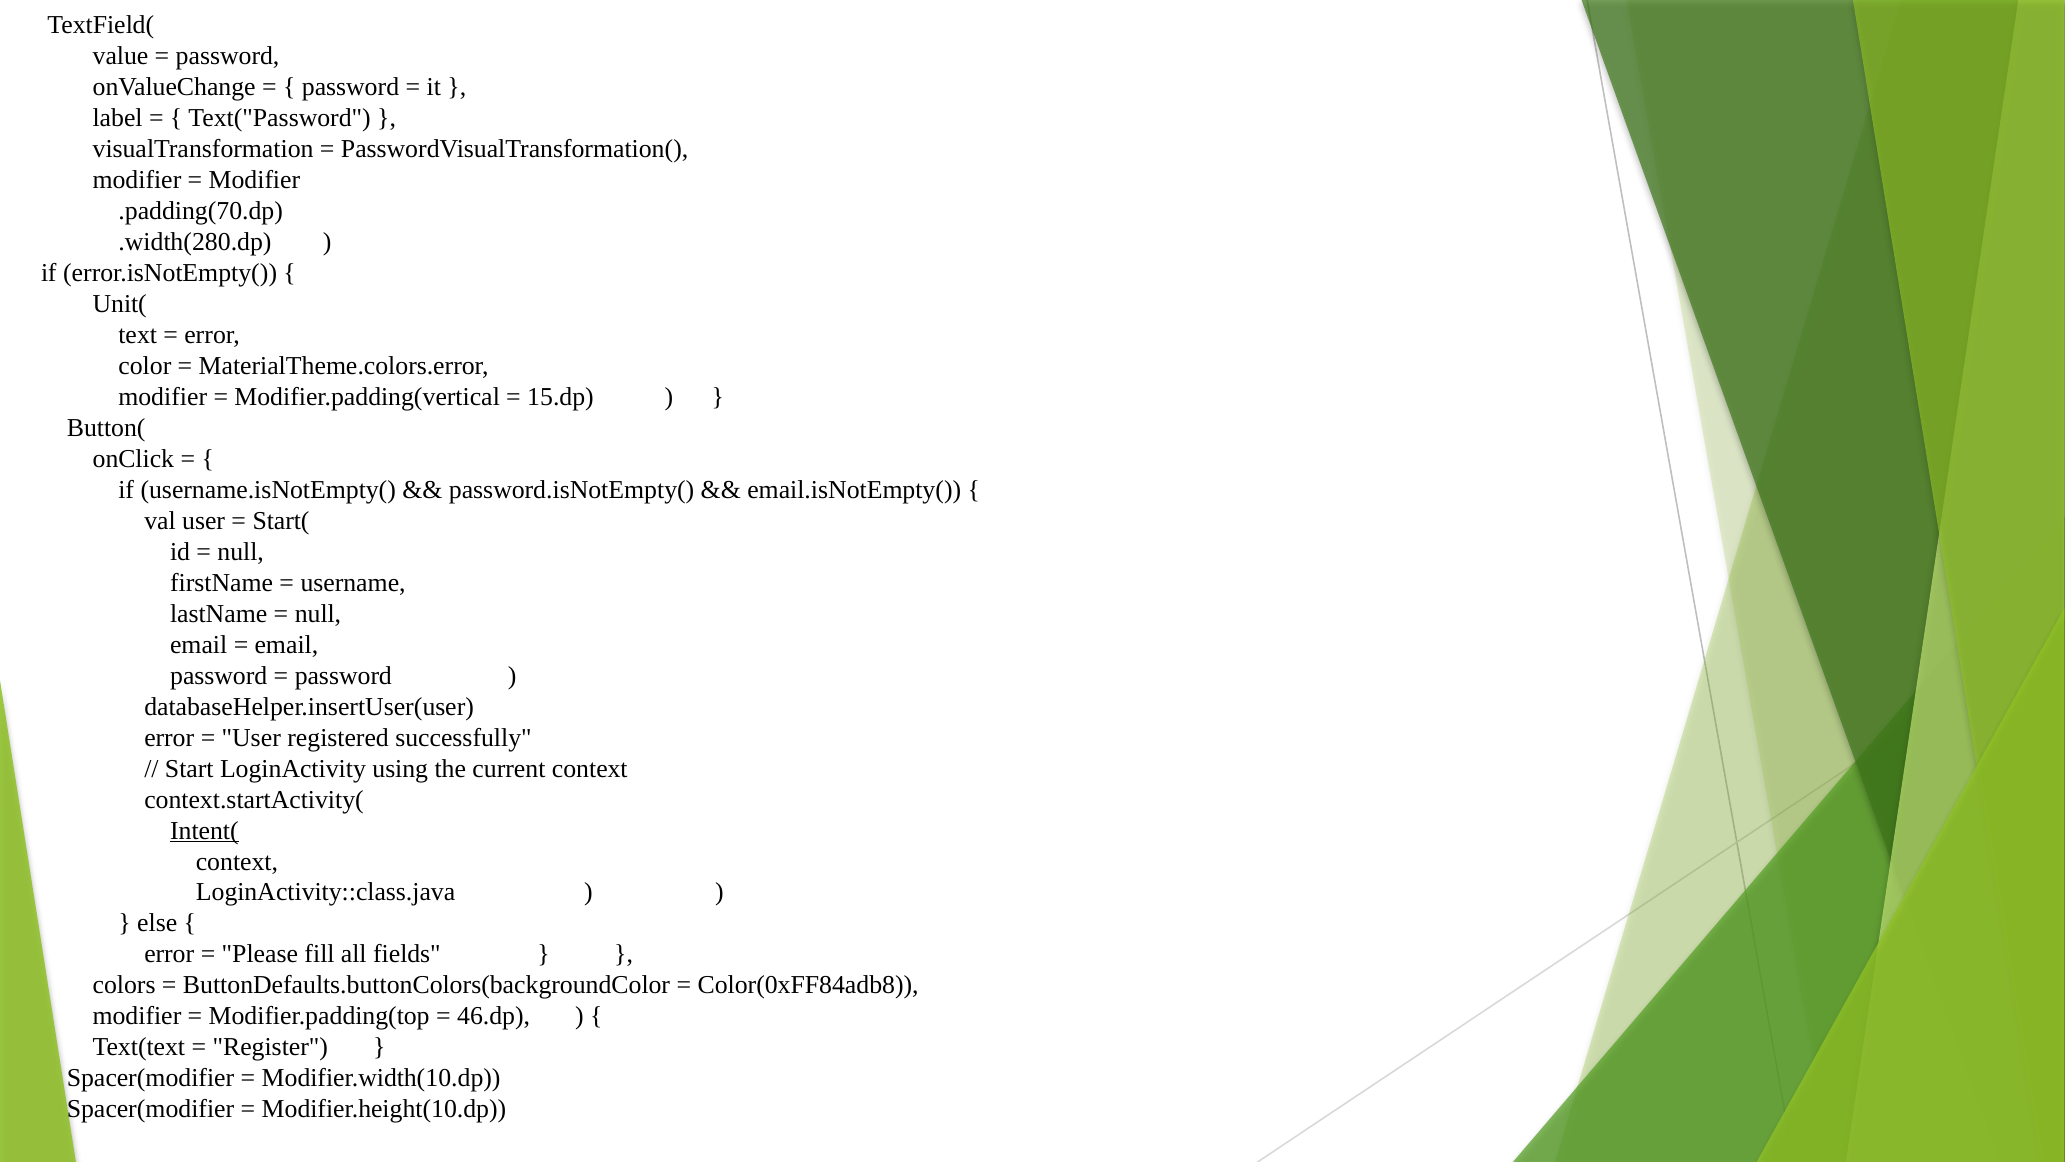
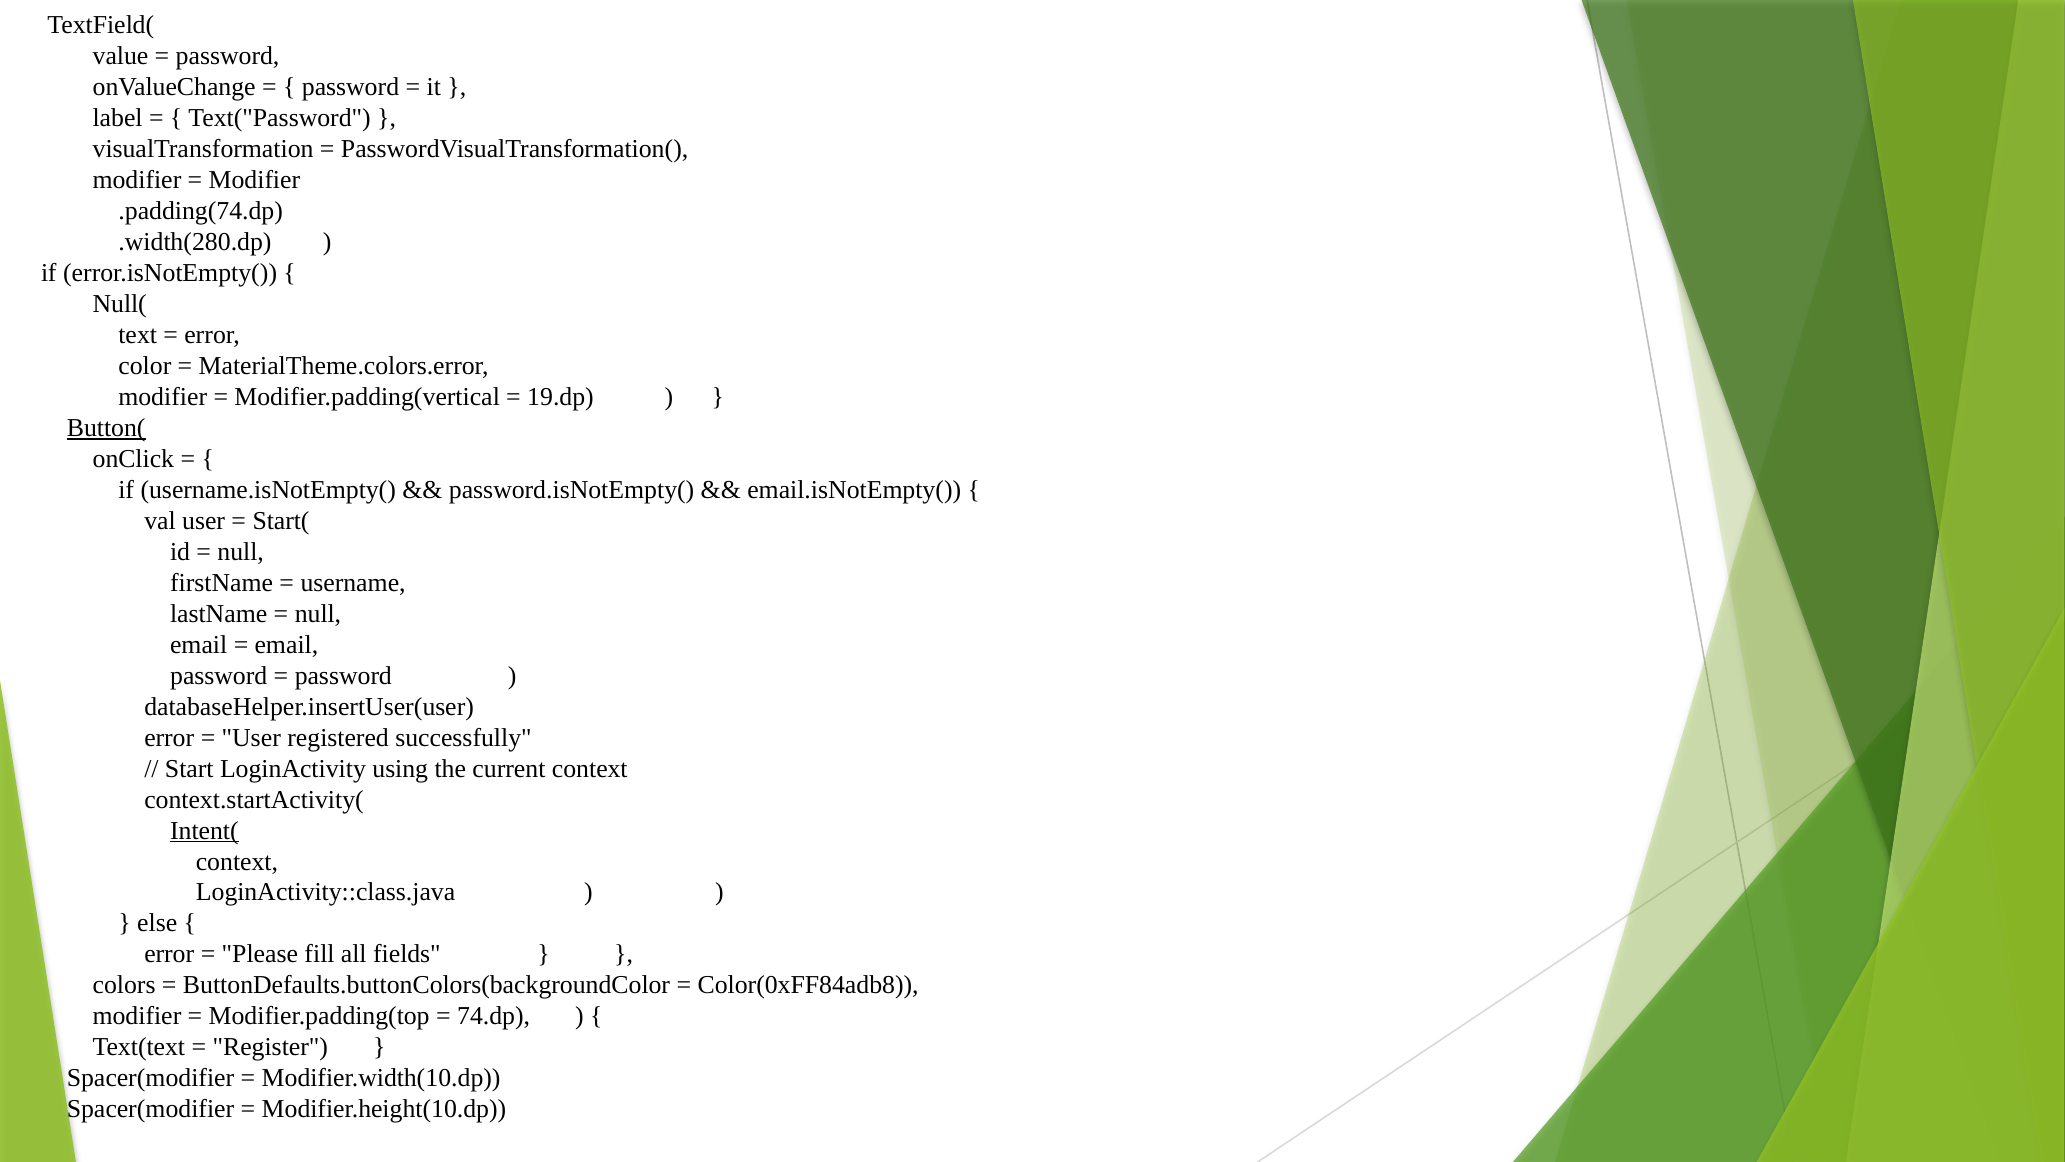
.padding(70.dp: .padding(70.dp -> .padding(74.dp
Unit(: Unit( -> Null(
15.dp: 15.dp -> 19.dp
Button( underline: none -> present
46.dp: 46.dp -> 74.dp
